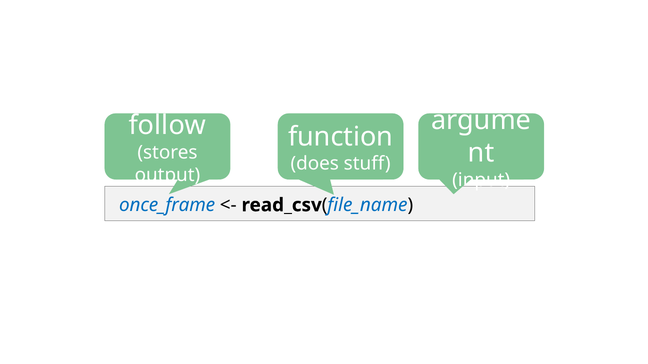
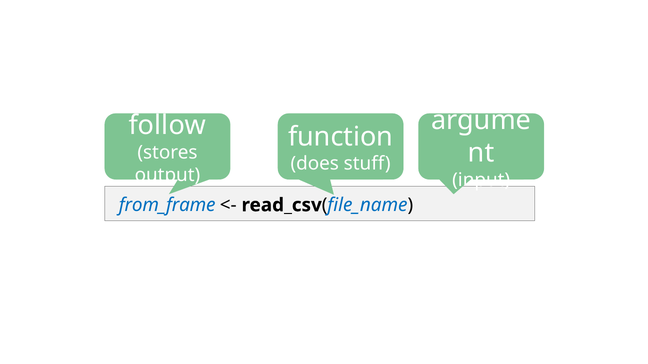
once_frame: once_frame -> from_frame
